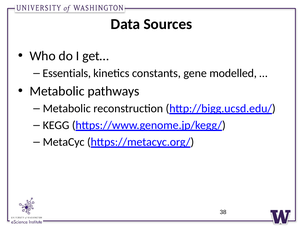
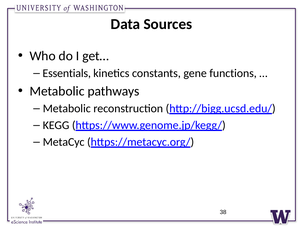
modelled: modelled -> functions
